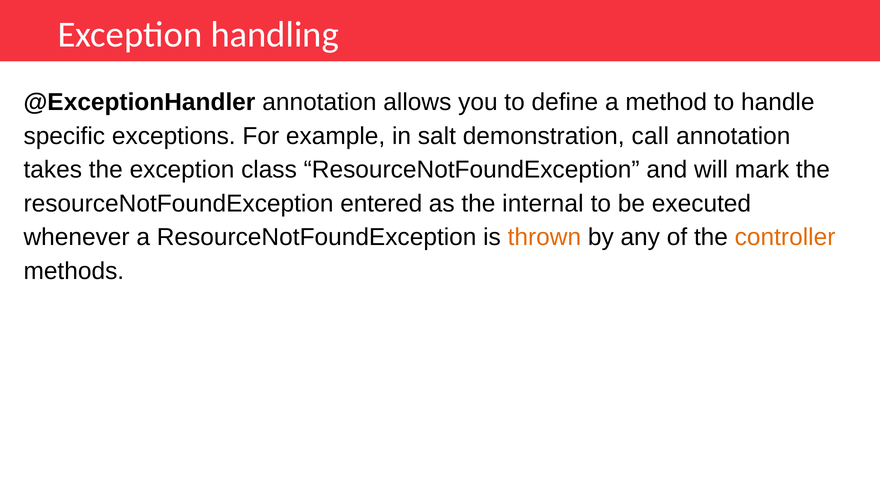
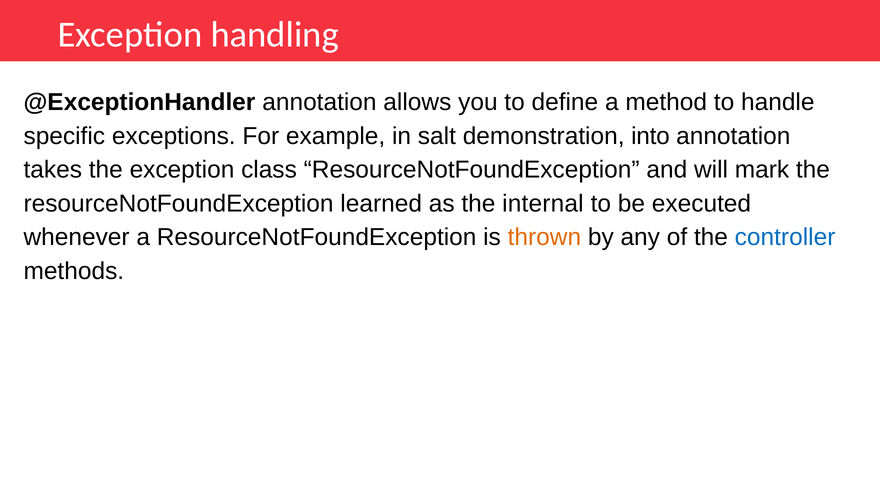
call: call -> into
entered: entered -> learned
controller colour: orange -> blue
